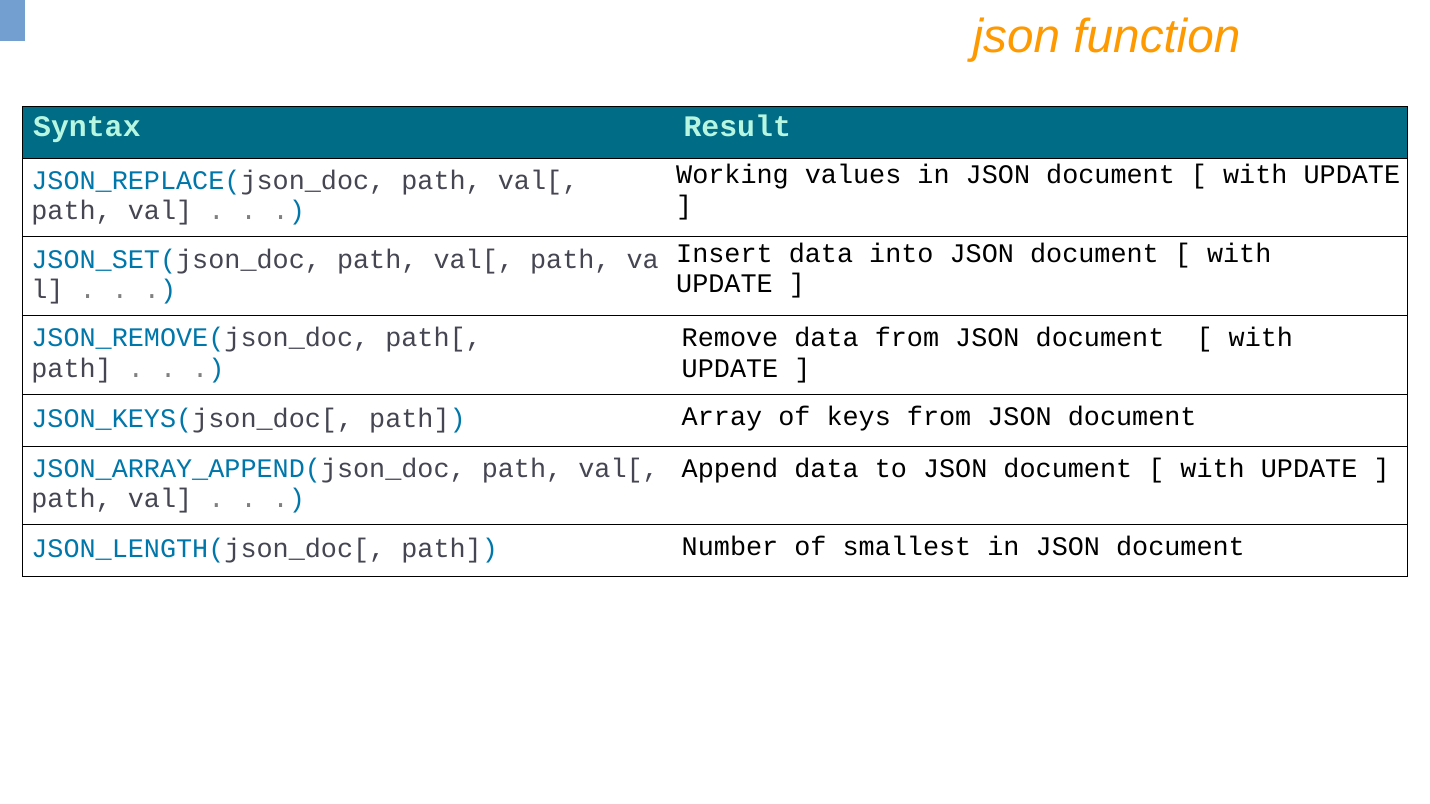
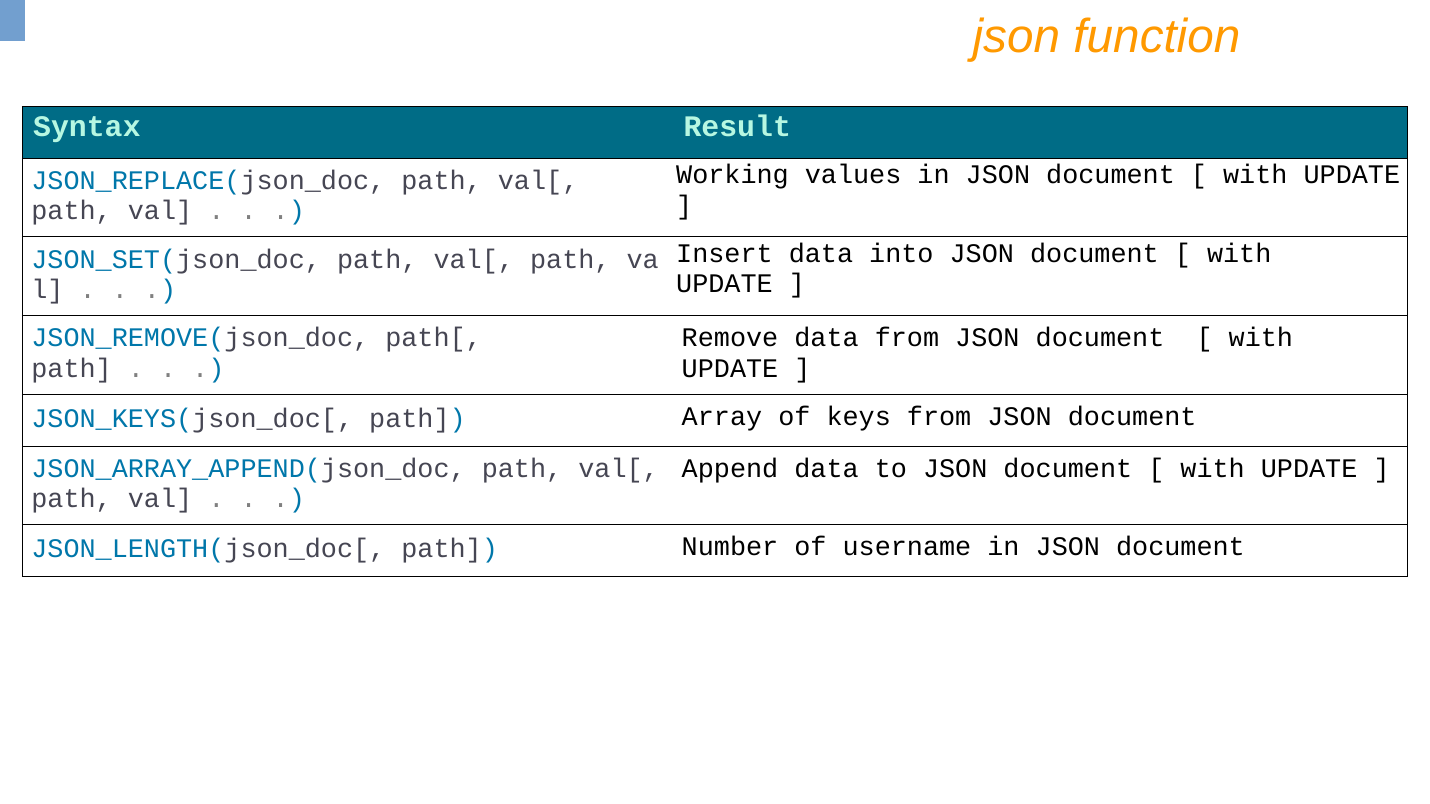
smallest: smallest -> username
